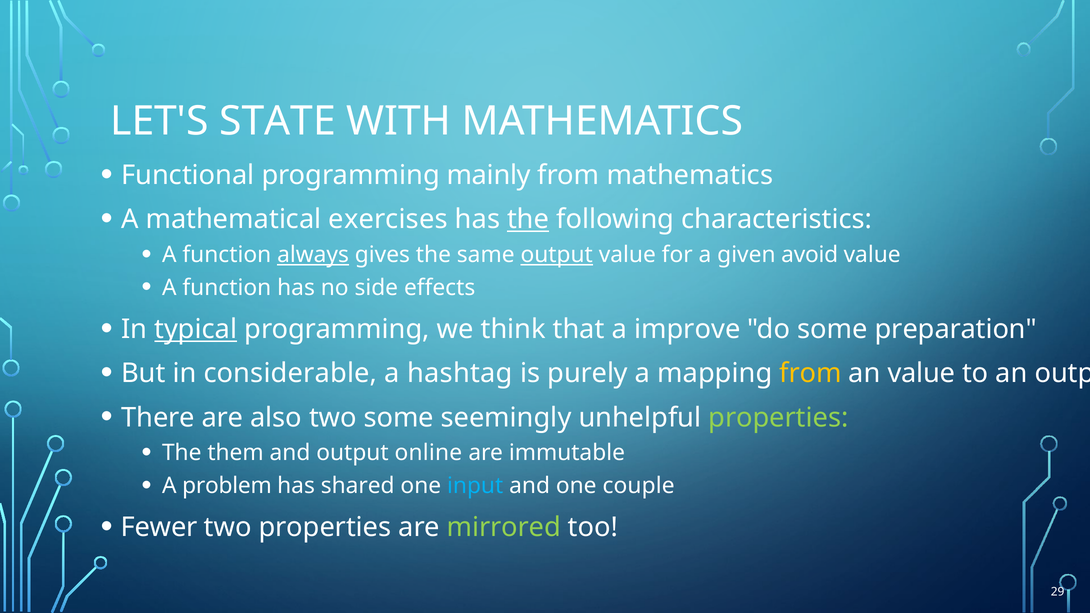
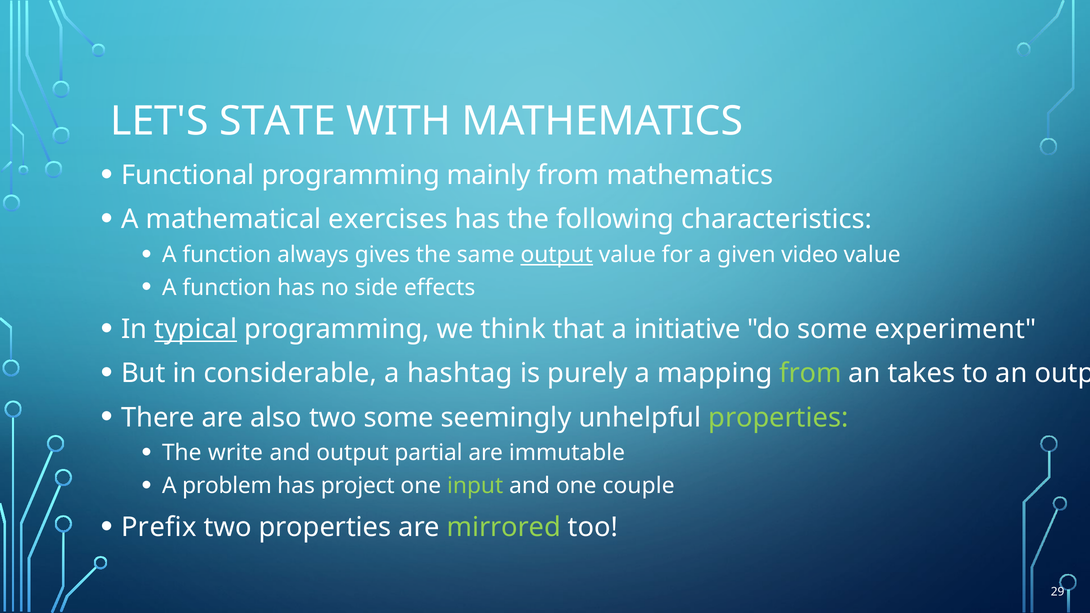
the at (528, 220) underline: present -> none
always underline: present -> none
avoid: avoid -> video
improve: improve -> initiative
preparation: preparation -> experiment
from at (810, 374) colour: yellow -> light green
an value: value -> takes
them: them -> write
online: online -> partial
shared: shared -> project
input colour: light blue -> light green
Fewer: Fewer -> Prefix
